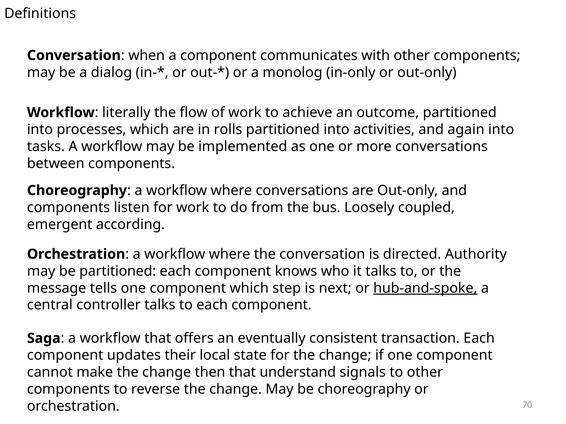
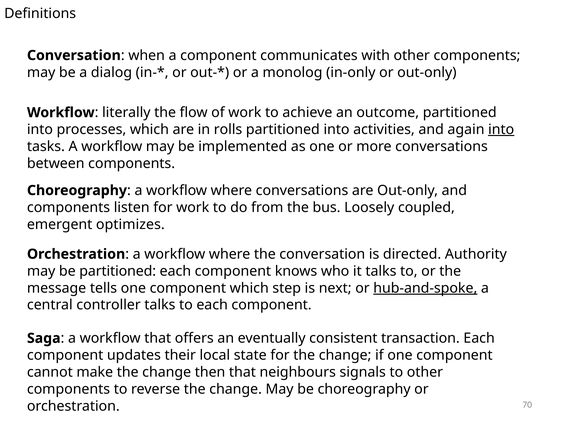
into at (501, 130) underline: none -> present
according: according -> optimizes
understand: understand -> neighbours
